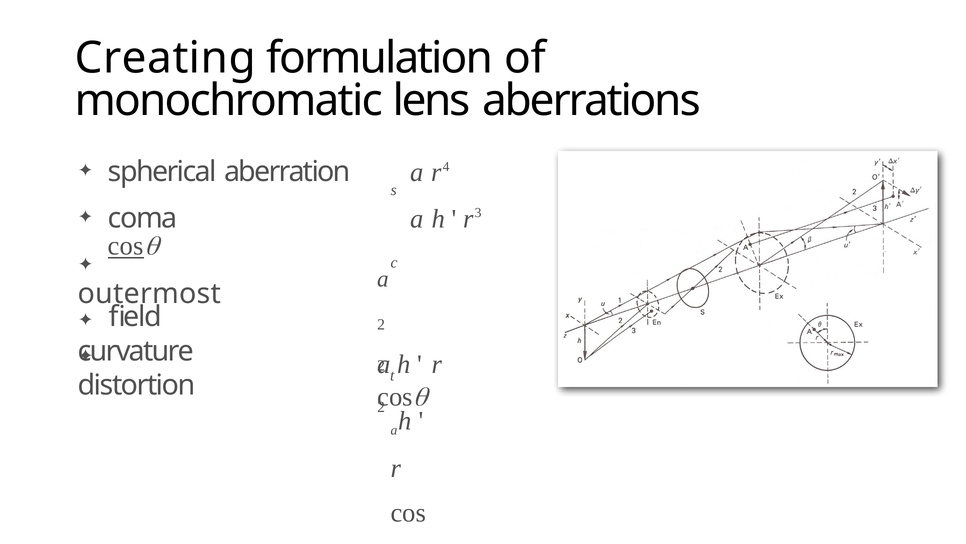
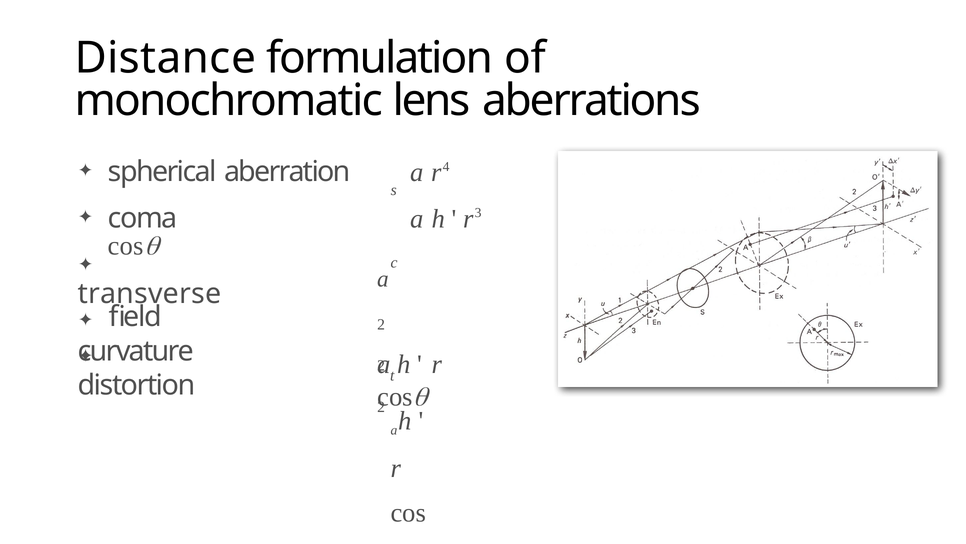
Creating: Creating -> Distance
cos at (126, 246) underline: present -> none
outermost: outermost -> transverse
